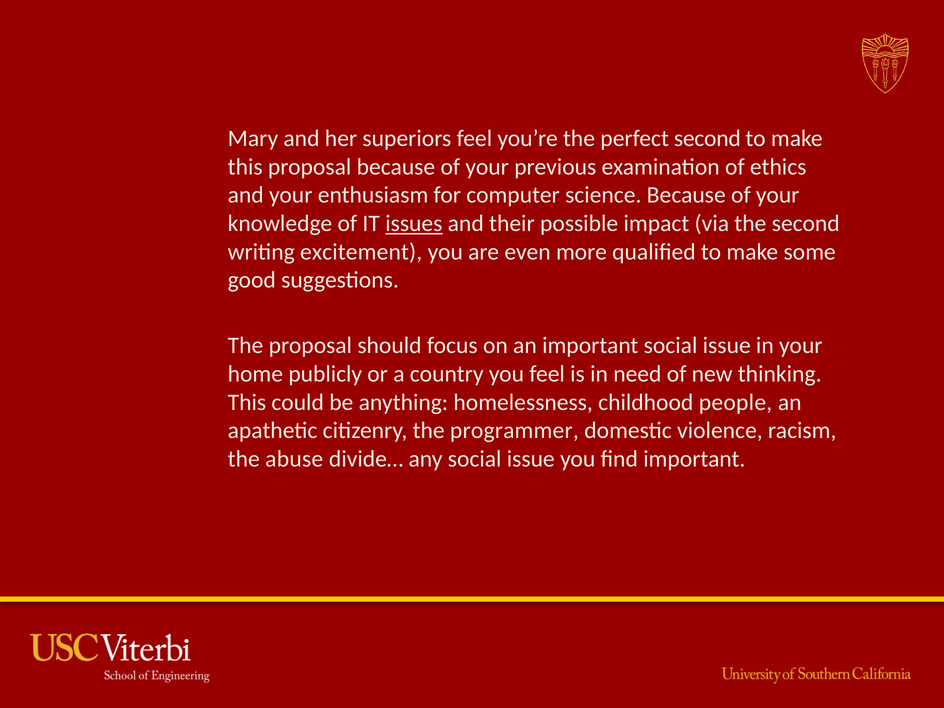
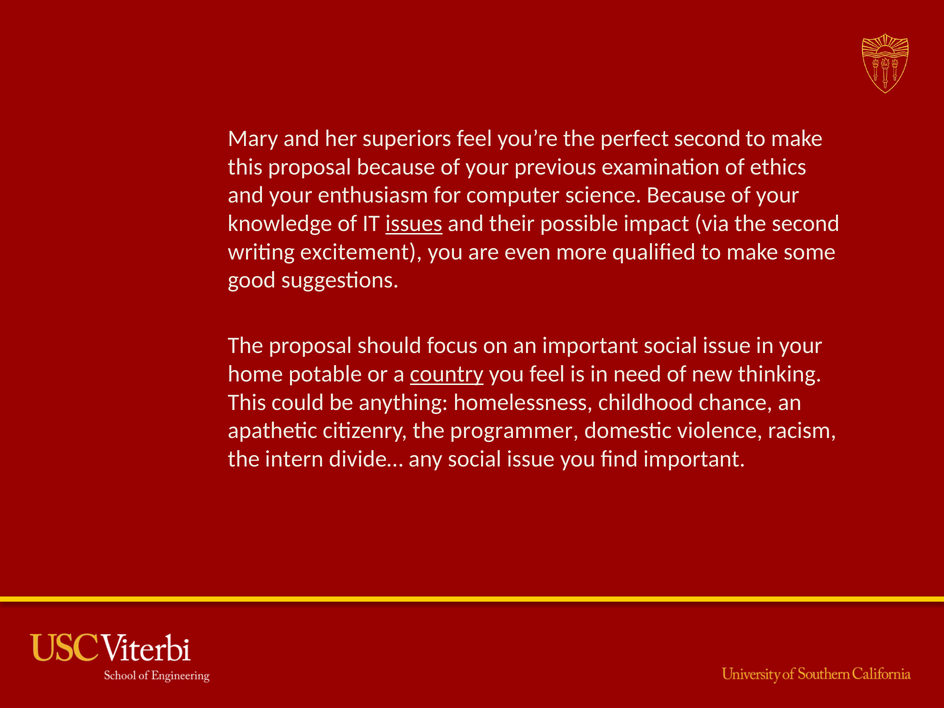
publicly: publicly -> potable
country underline: none -> present
people: people -> chance
abuse: abuse -> intern
